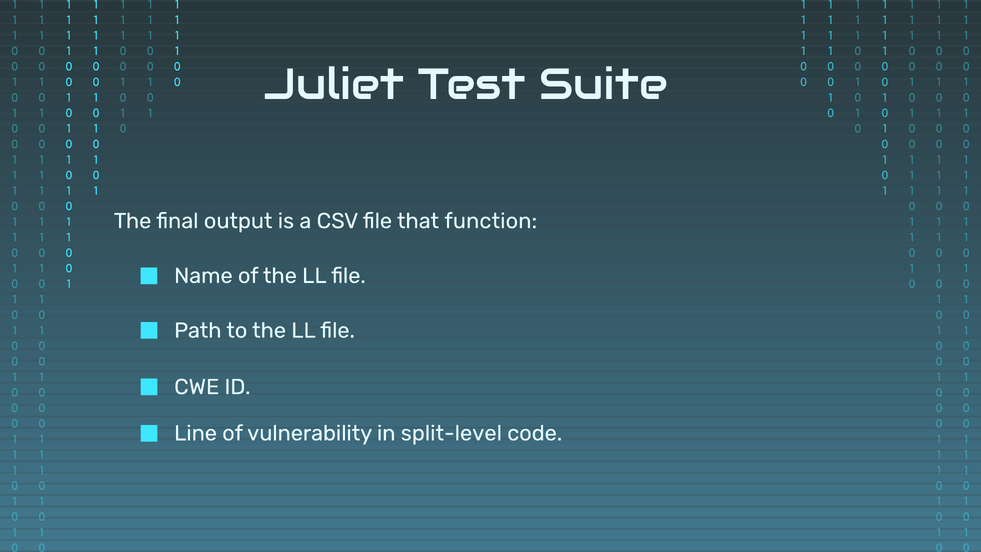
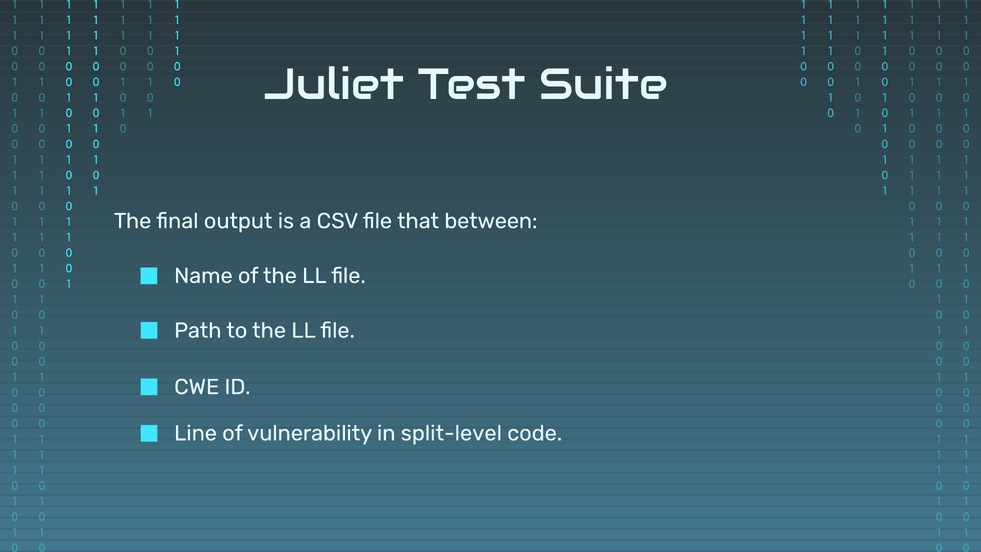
function: function -> between
